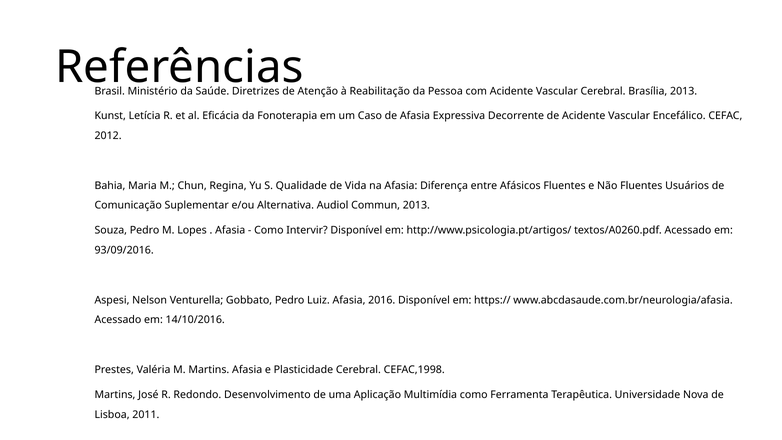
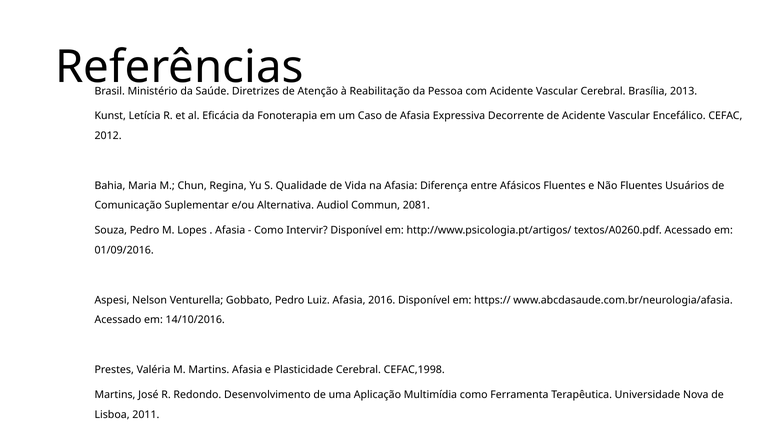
Commun 2013: 2013 -> 2081
93/09/2016: 93/09/2016 -> 01/09/2016
